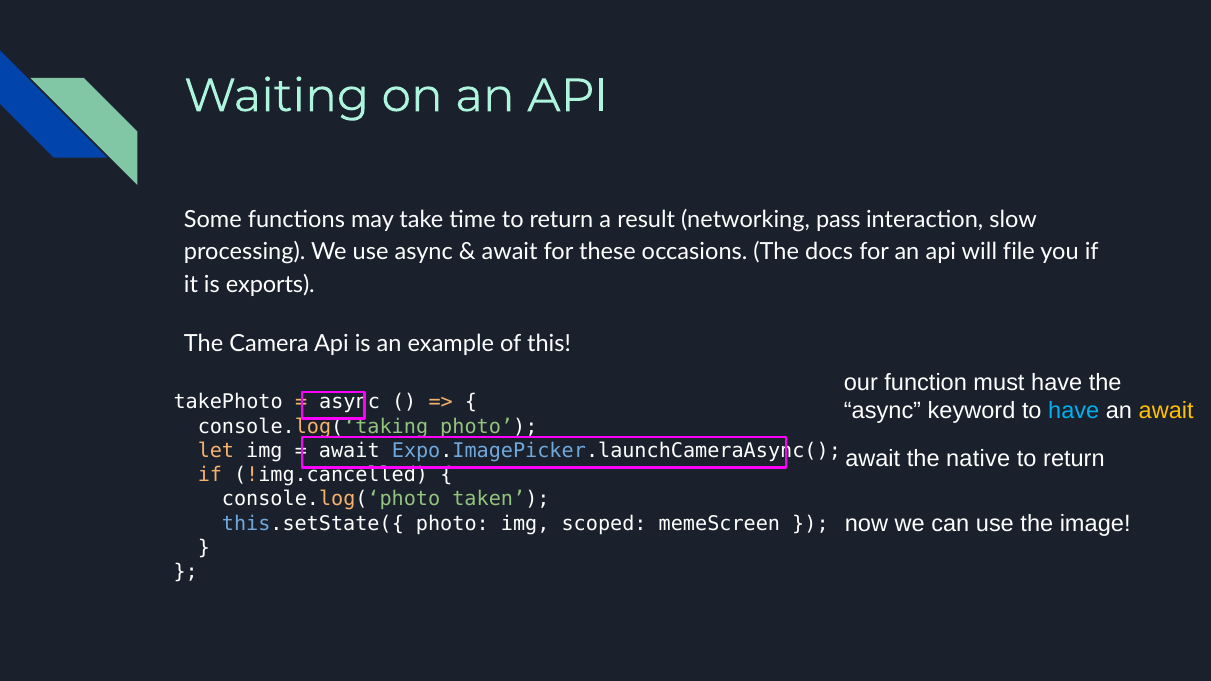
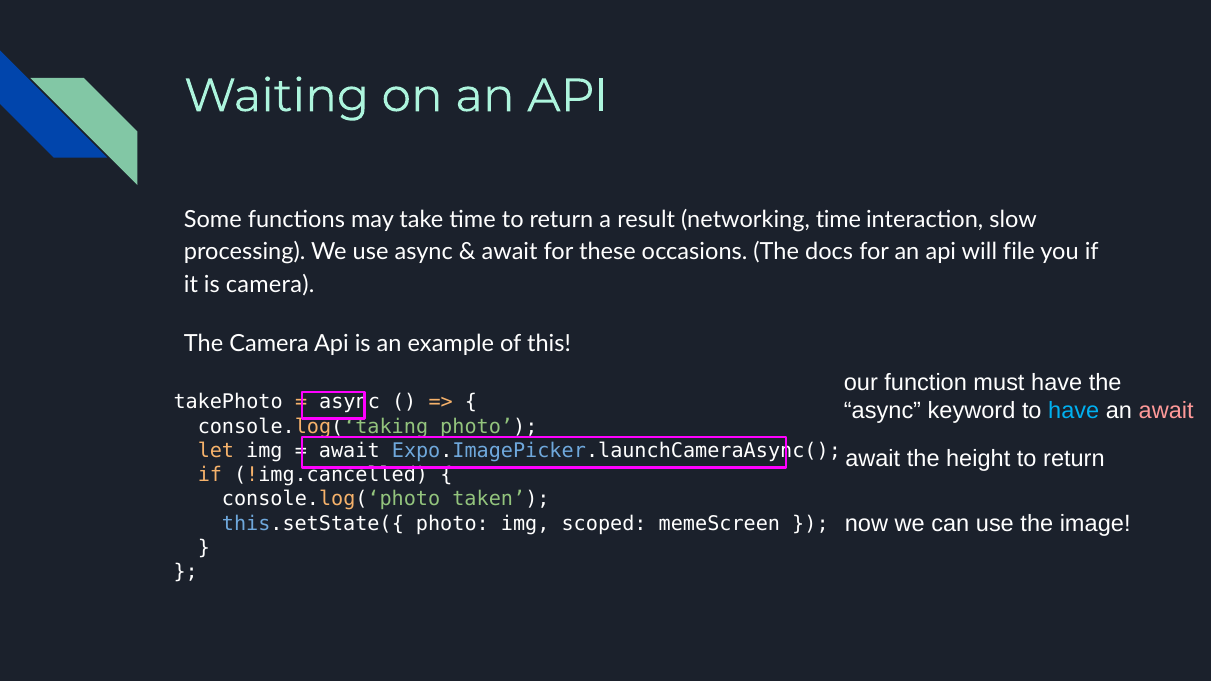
networking pass: pass -> time
is exports: exports -> camera
await at (1166, 411) colour: yellow -> pink
native: native -> height
